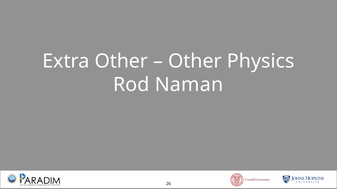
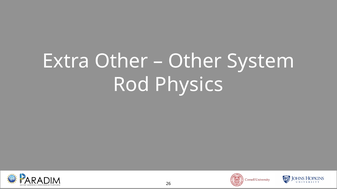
Physics: Physics -> System
Naman: Naman -> Physics
